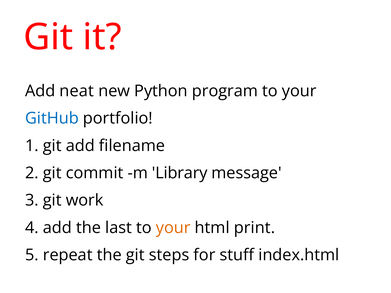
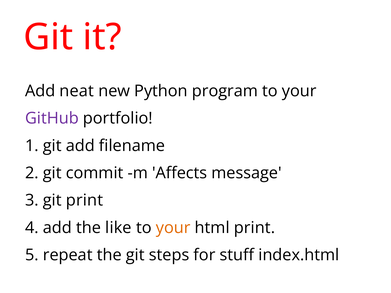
GitHub colour: blue -> purple
Library: Library -> Affects
git work: work -> print
last: last -> like
